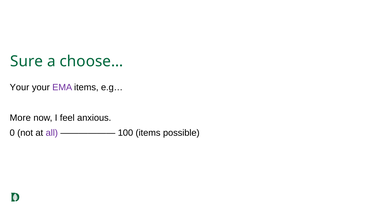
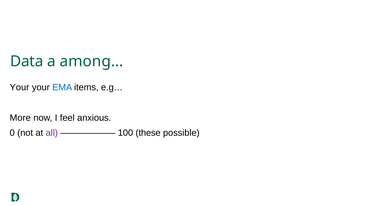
Sure: Sure -> Data
choose…: choose… -> among…
EMA colour: purple -> blue
100 items: items -> these
